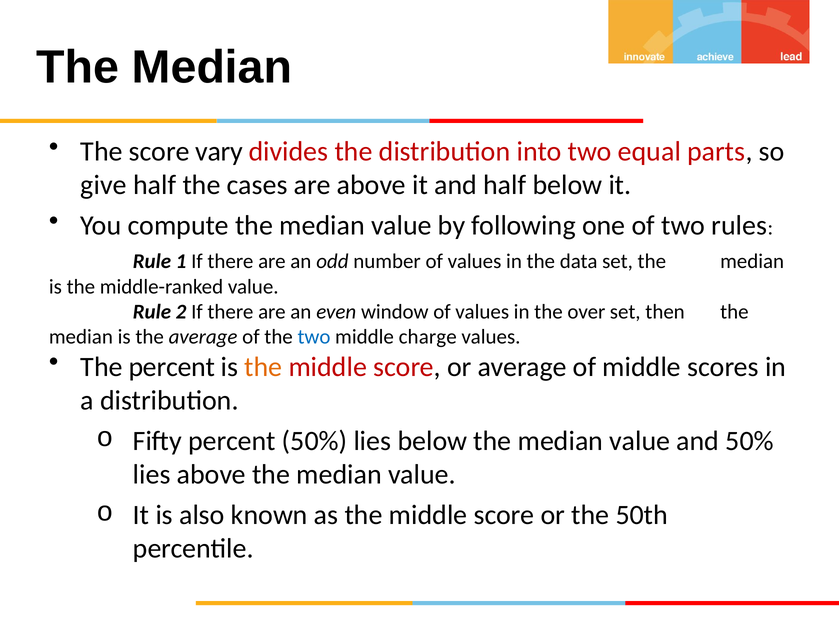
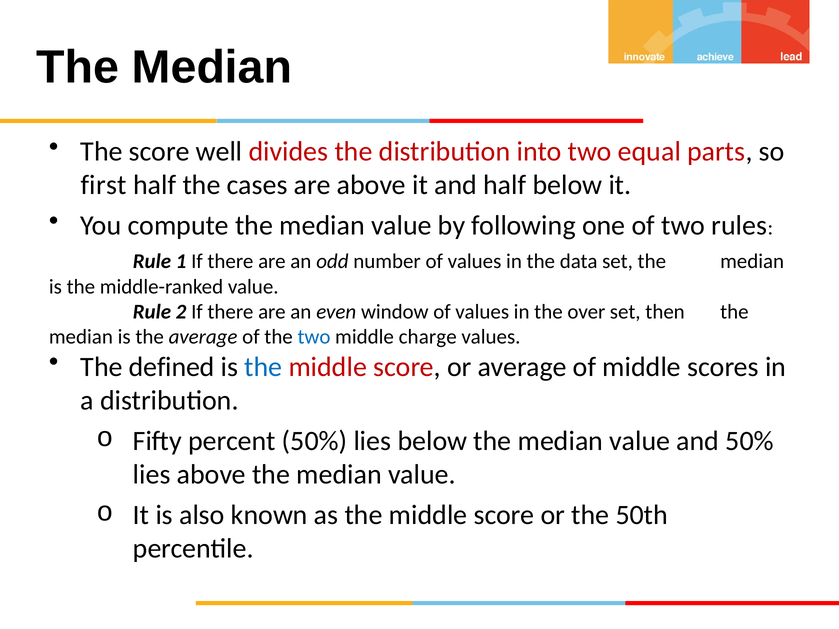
vary: vary -> well
give: give -> first
The percent: percent -> defined
the at (263, 367) colour: orange -> blue
